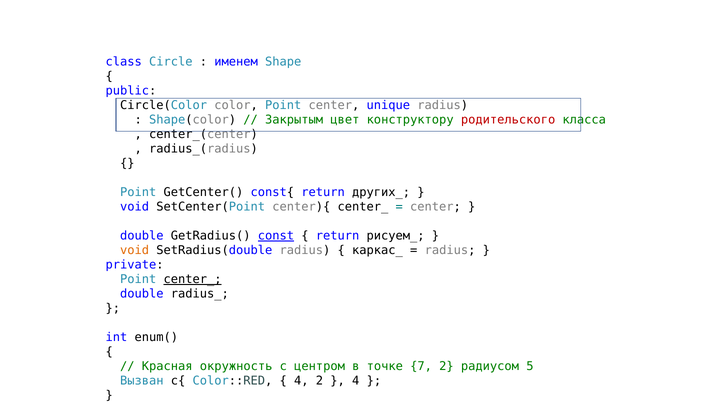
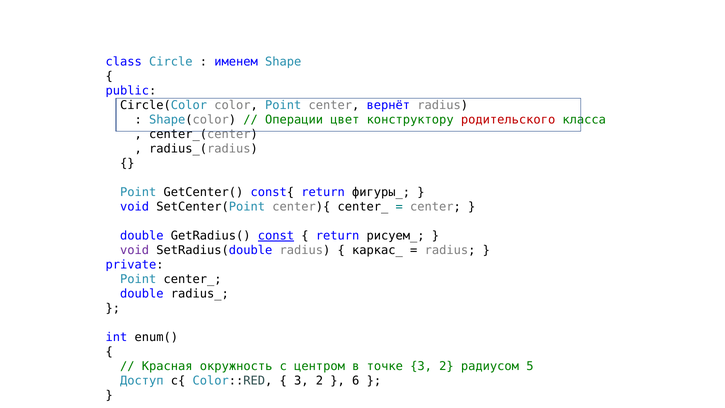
unique: unique -> вернёт
Закрытым: Закрытым -> Операции
других_: других_ -> фигуры_
void at (135, 250) colour: orange -> purple
center_ at (193, 279) underline: present -> none
точке 7: 7 -> 3
Вызван: Вызван -> Доступ
4 at (301, 381): 4 -> 3
4 at (356, 381): 4 -> 6
